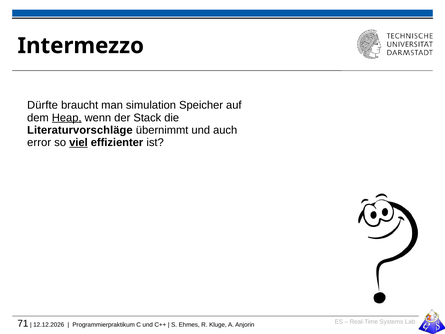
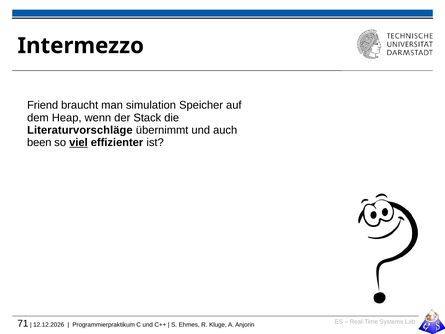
Dürfte: Dürfte -> Friend
Heap underline: present -> none
error: error -> been
